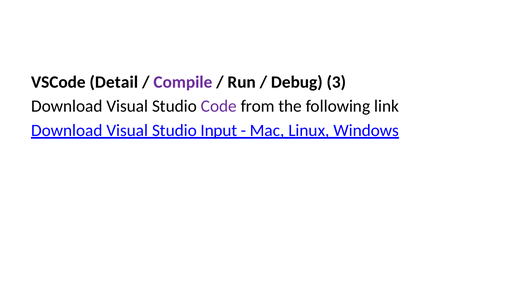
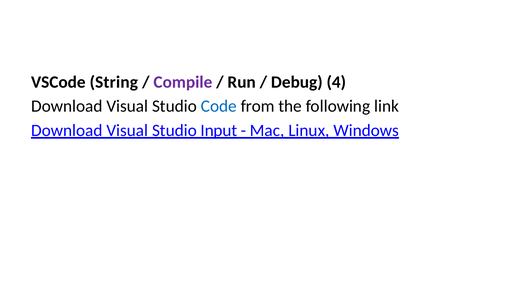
Detail: Detail -> String
3: 3 -> 4
Code colour: purple -> blue
